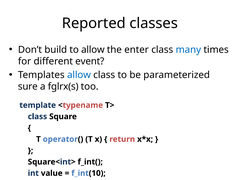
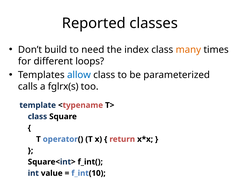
to allow: allow -> need
enter: enter -> index
many colour: blue -> orange
event: event -> loops
sure: sure -> calls
